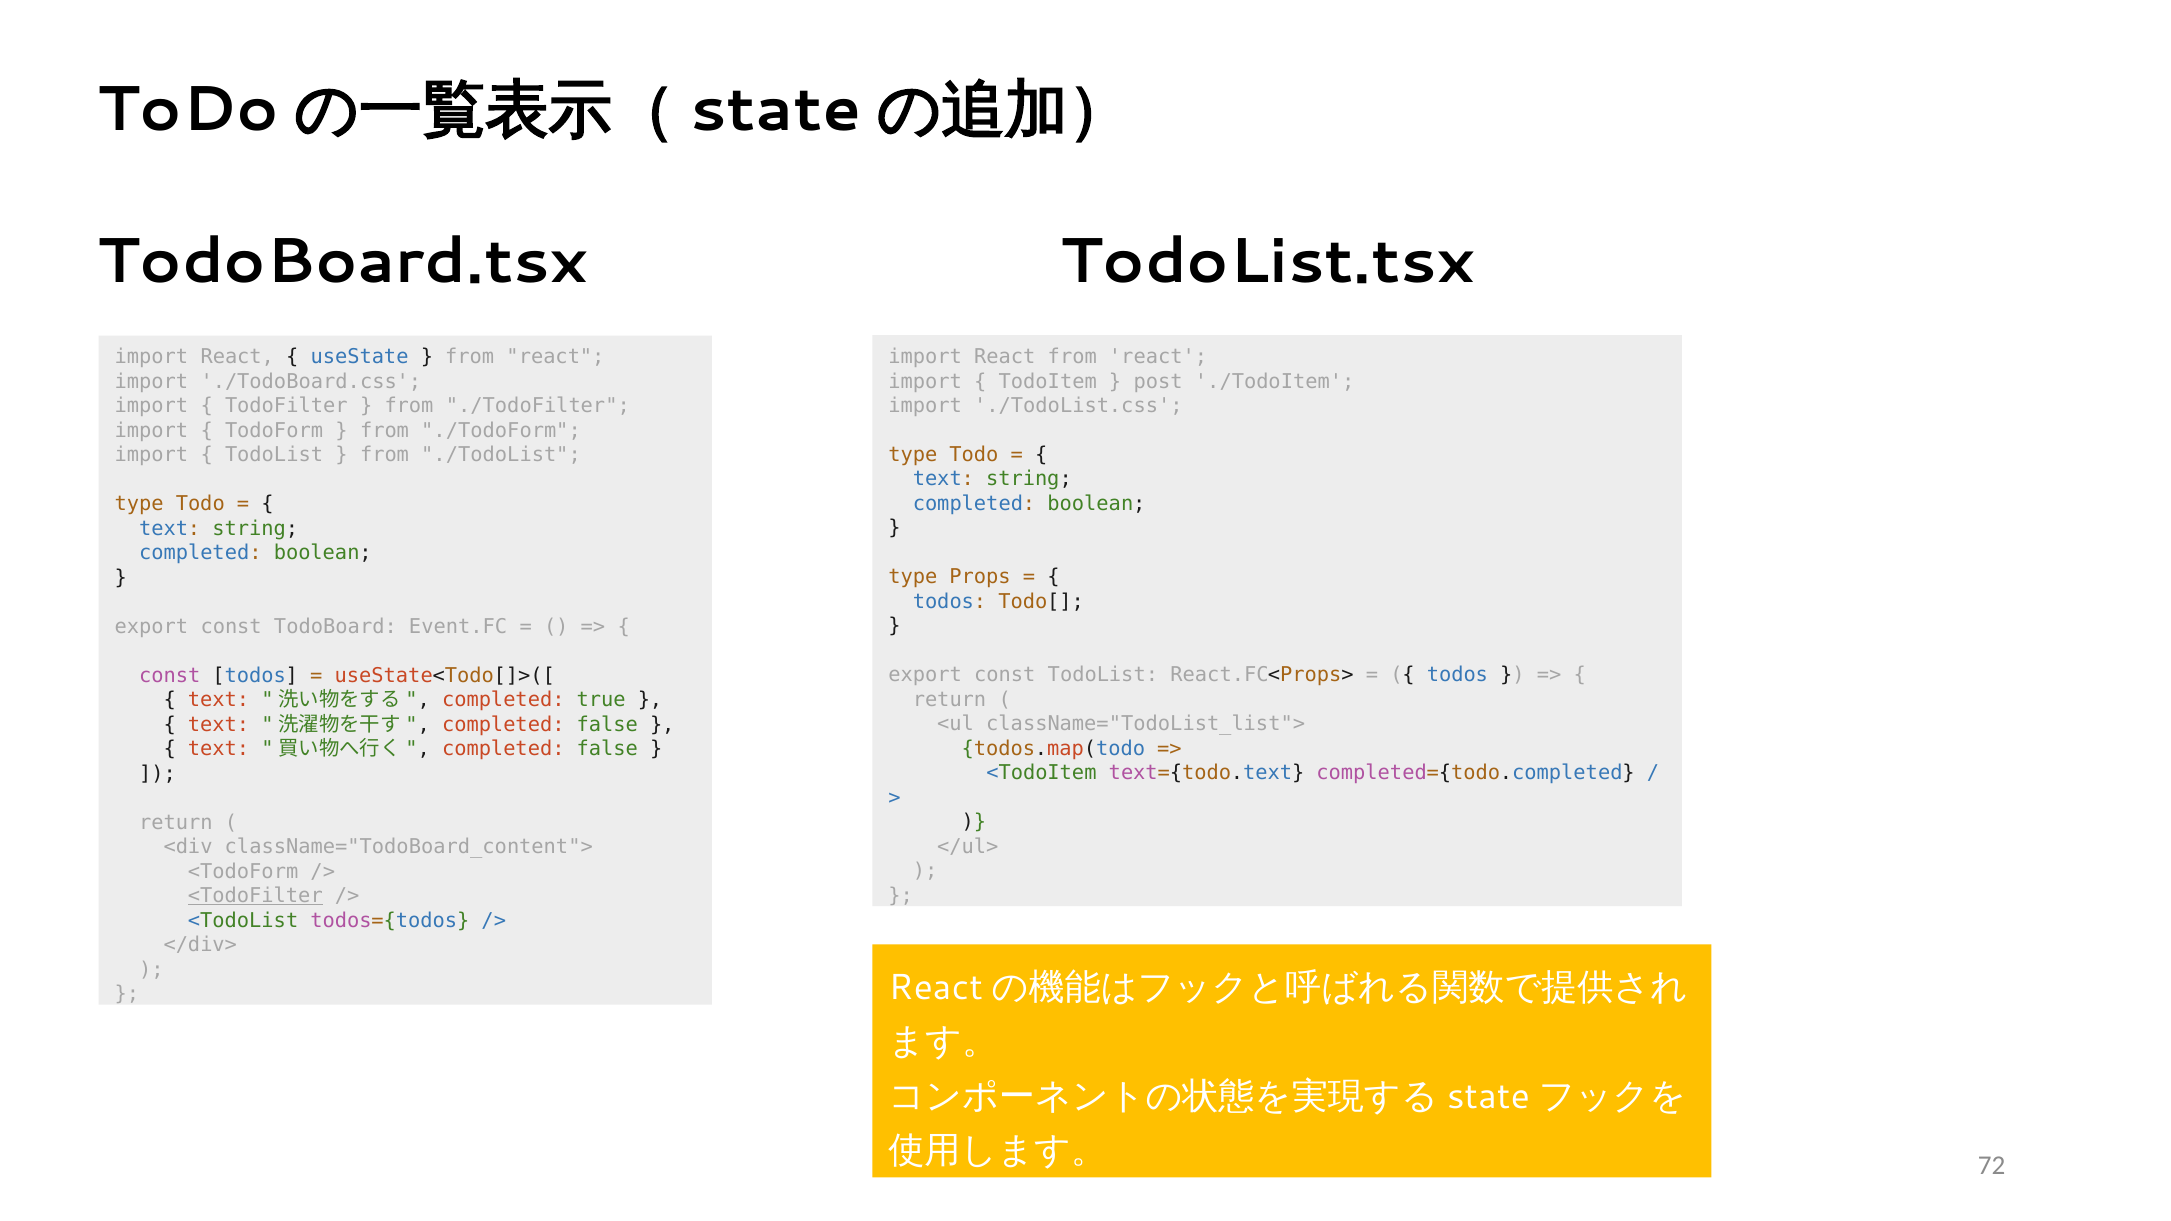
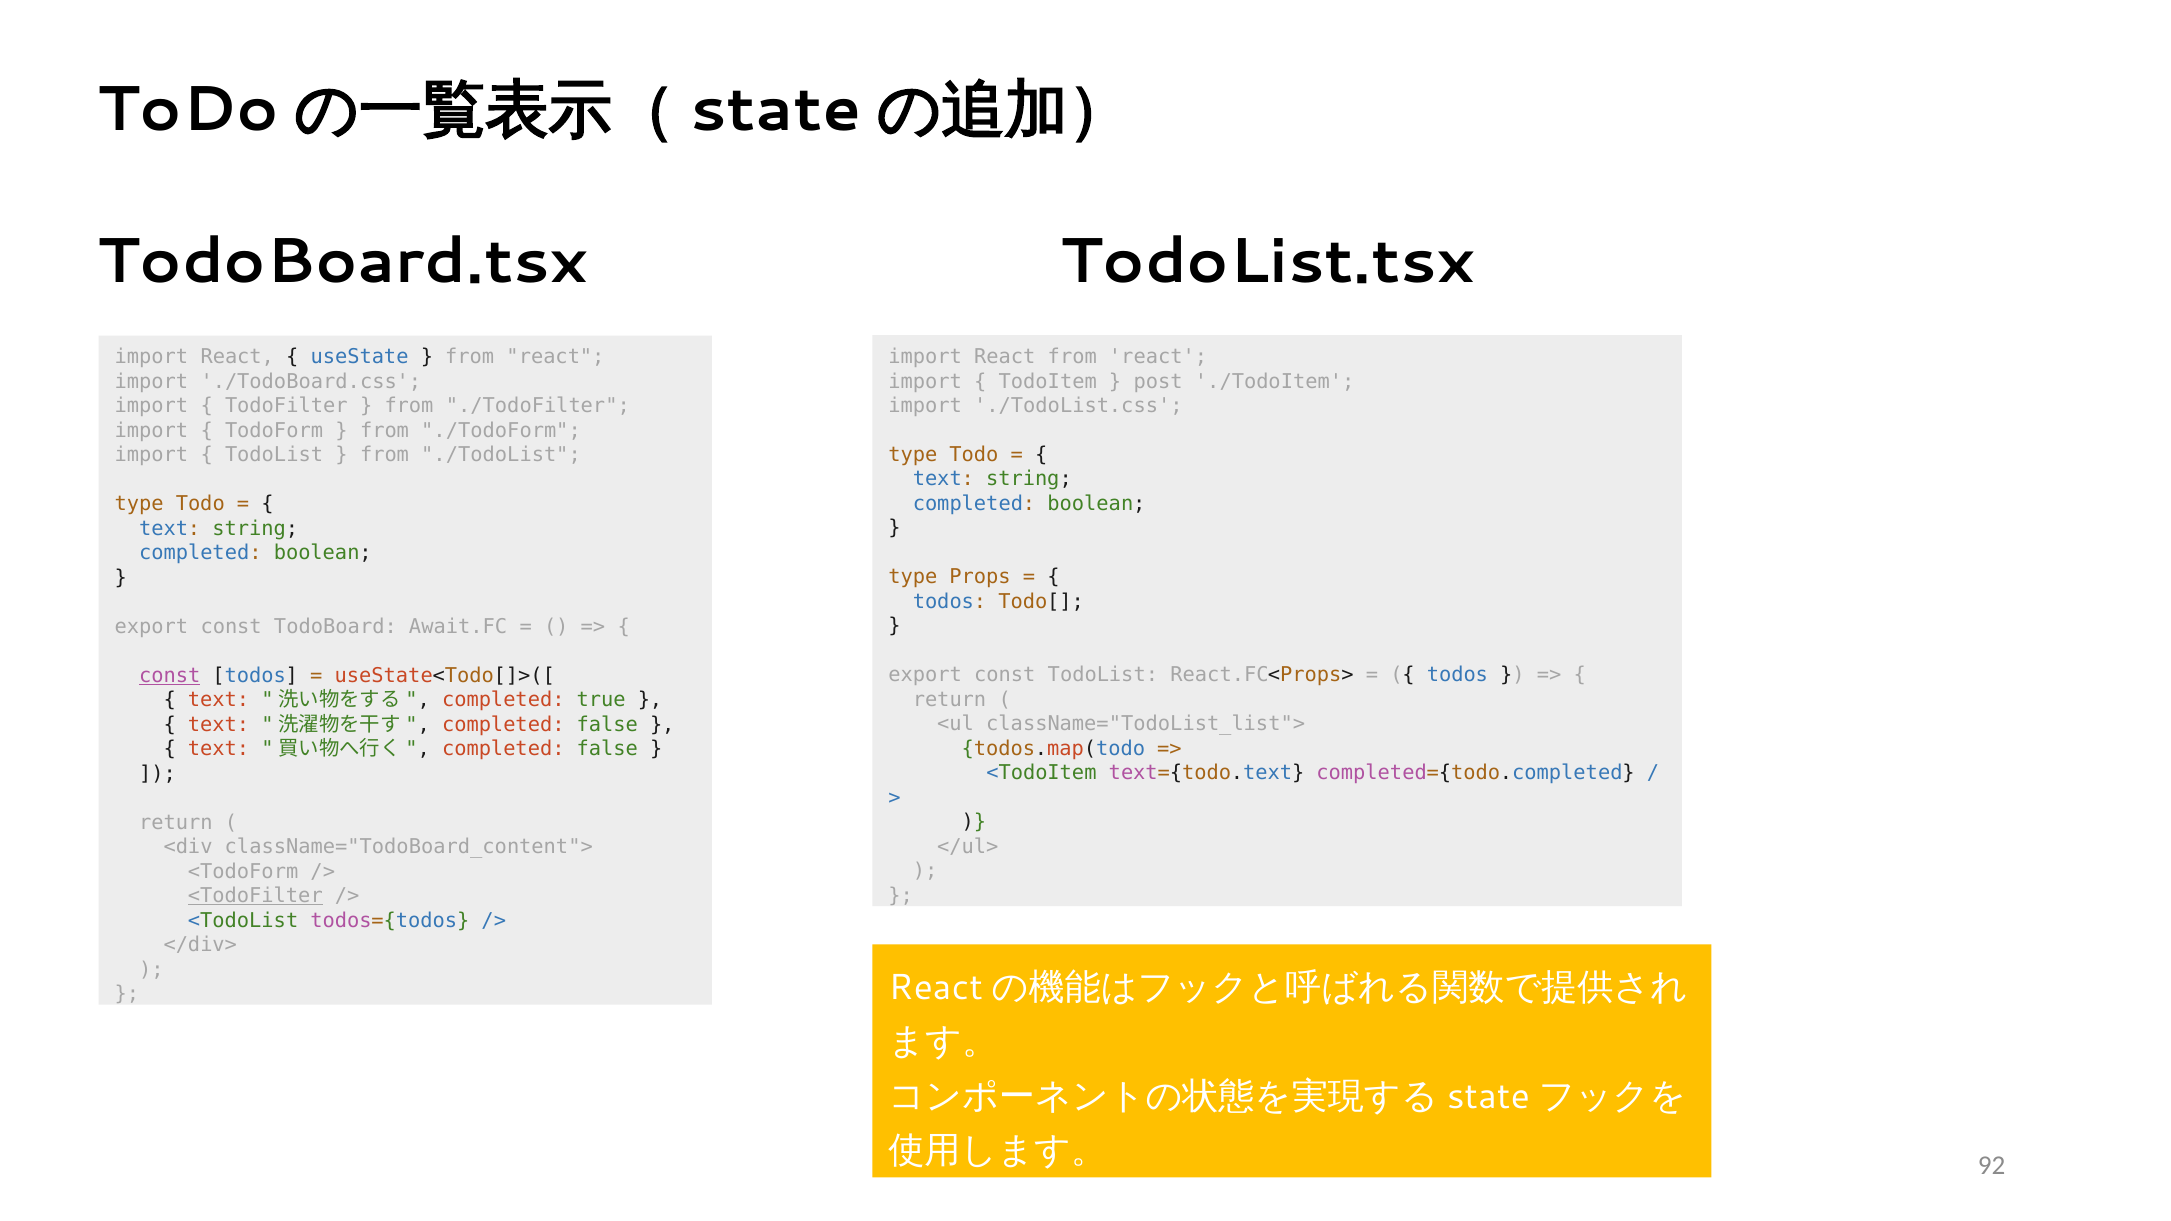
Event.FC: Event.FC -> Await.FC
const at (170, 676) underline: none -> present
72: 72 -> 92
